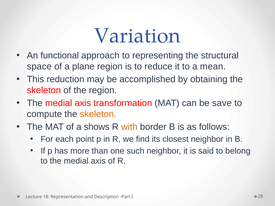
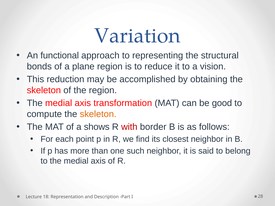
space: space -> bonds
mean: mean -> vision
save: save -> good
with colour: orange -> red
